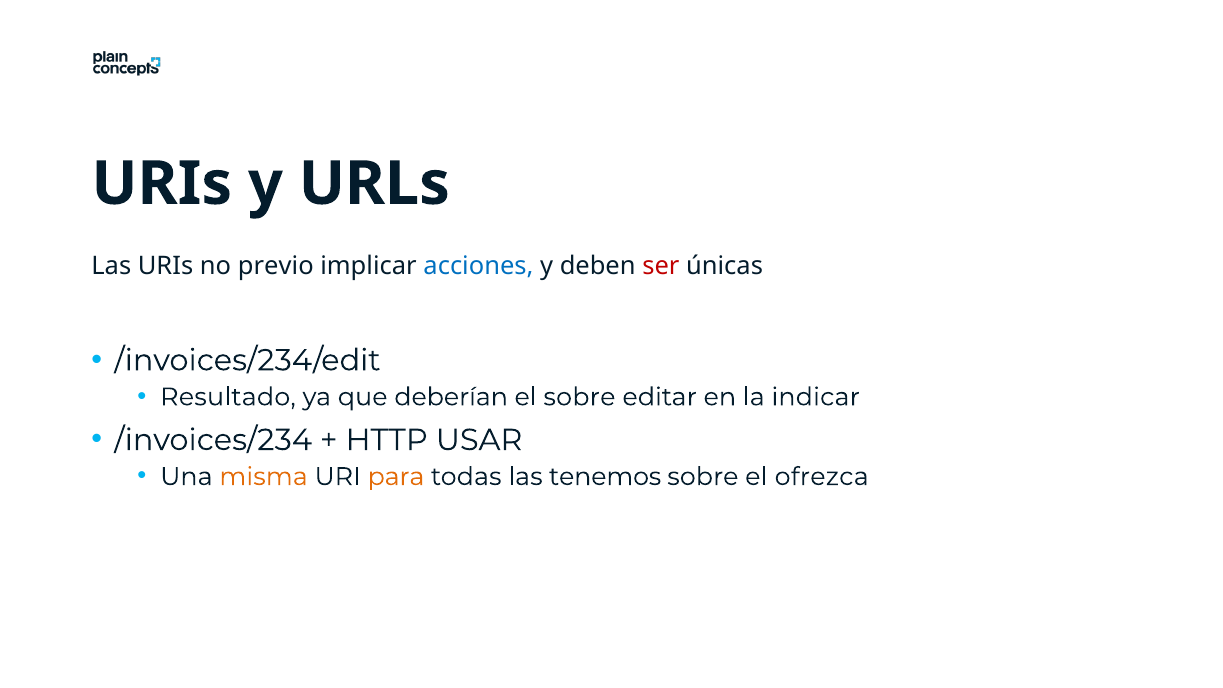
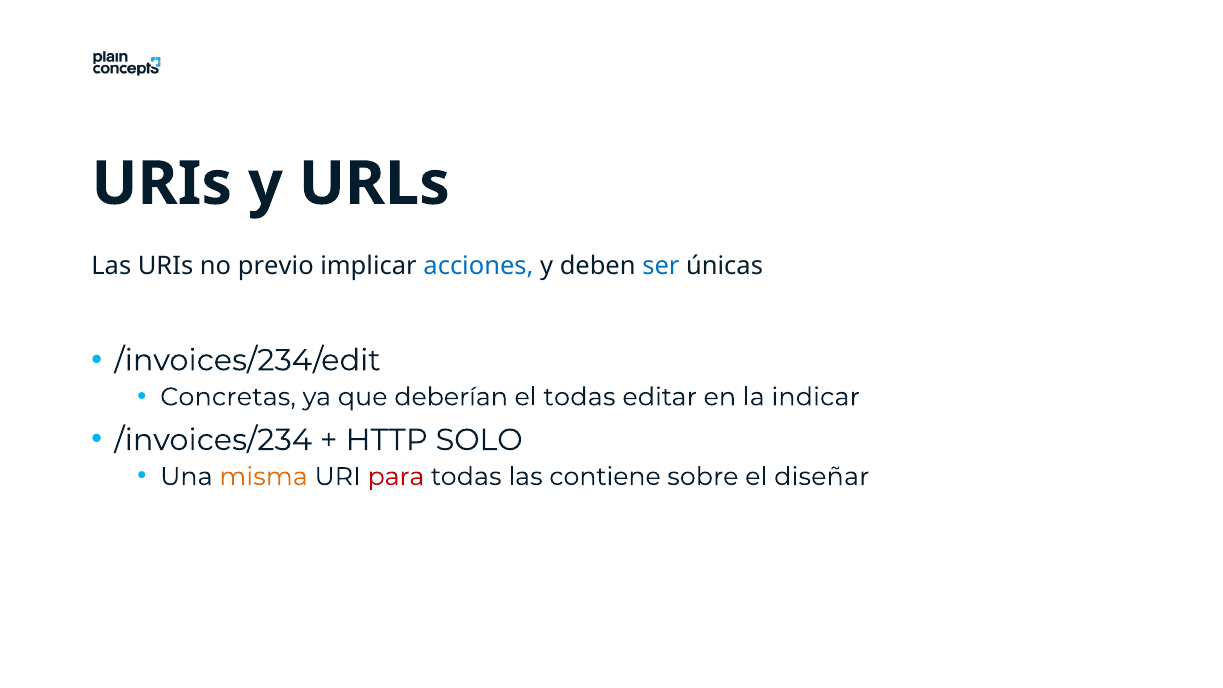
ser colour: red -> blue
Resultado: Resultado -> Concretas
el sobre: sobre -> todas
USAR: USAR -> SOLO
para colour: orange -> red
tenemos: tenemos -> contiene
ofrezca: ofrezca -> diseñar
